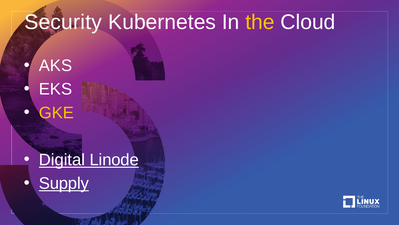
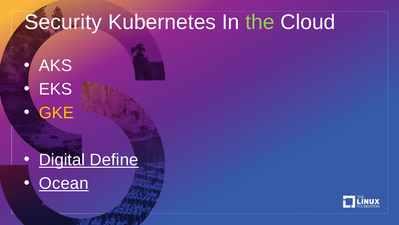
the colour: yellow -> light green
Linode: Linode -> Define
Supply: Supply -> Ocean
